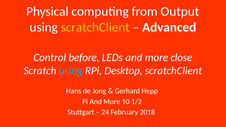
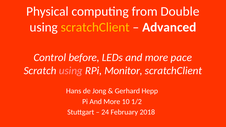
Output: Output -> Double
close: close -> pace
using at (71, 71) colour: light blue -> pink
Desktop: Desktop -> Monitor
